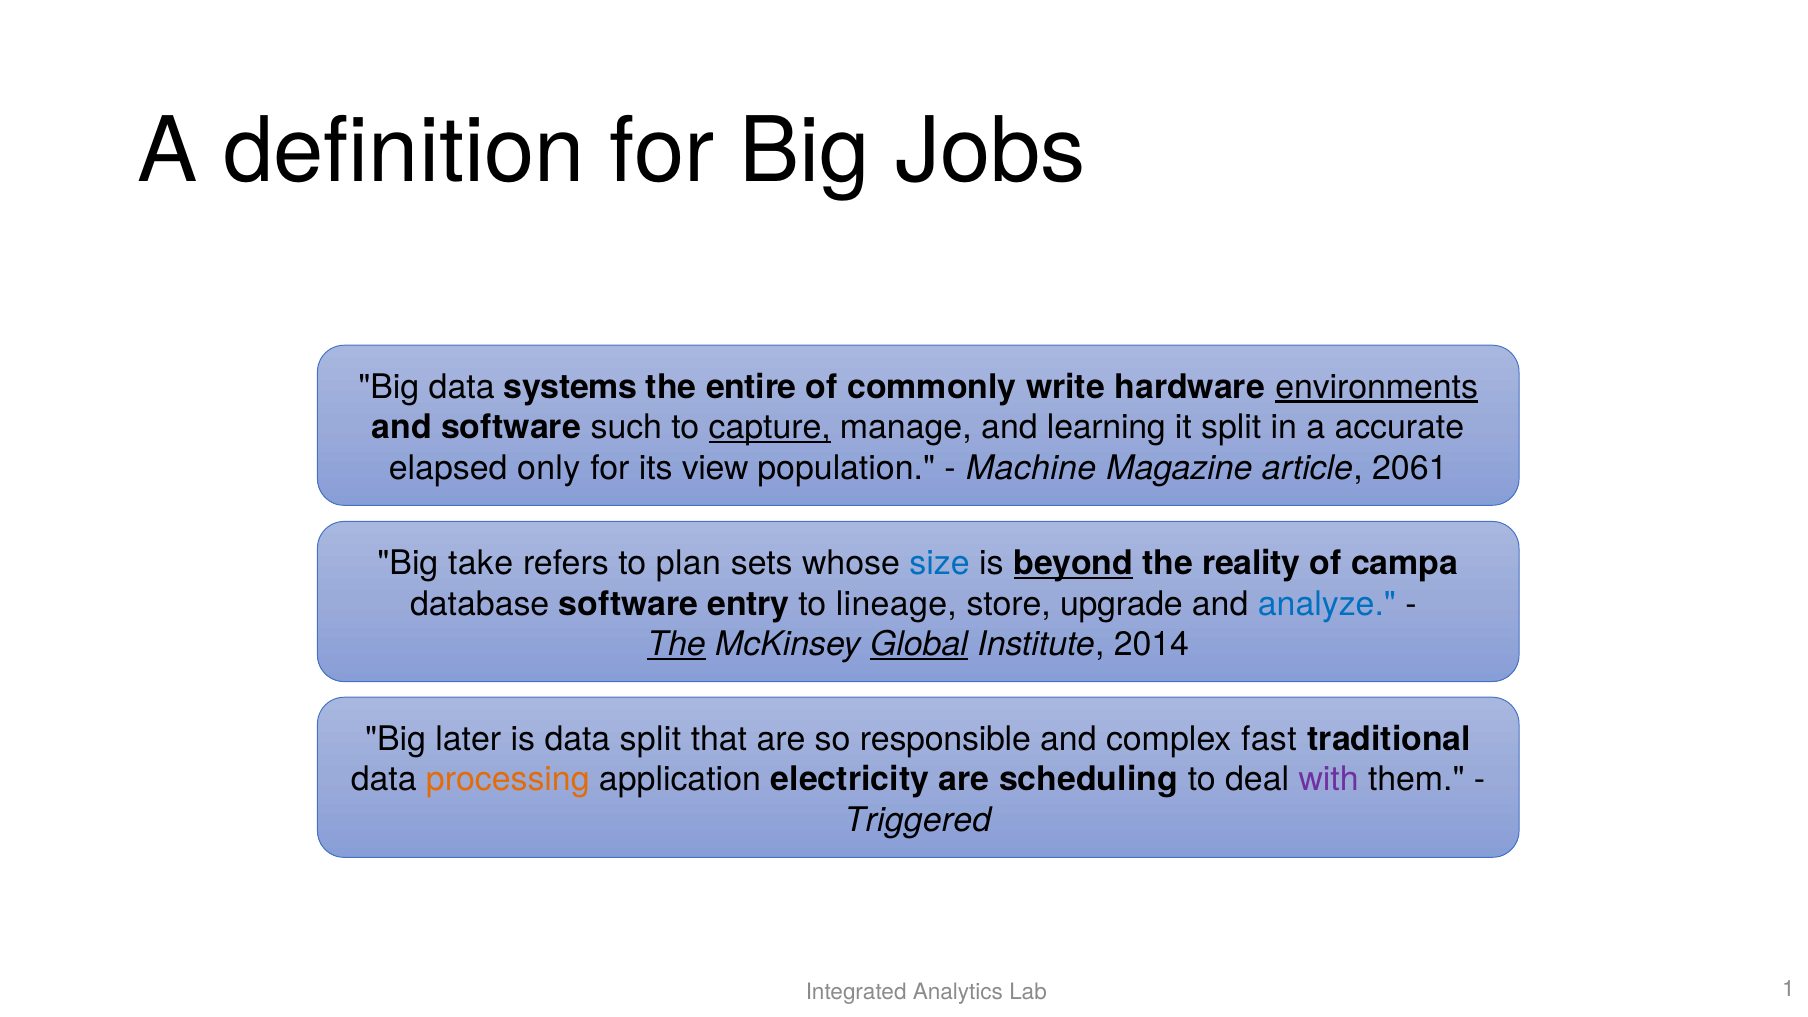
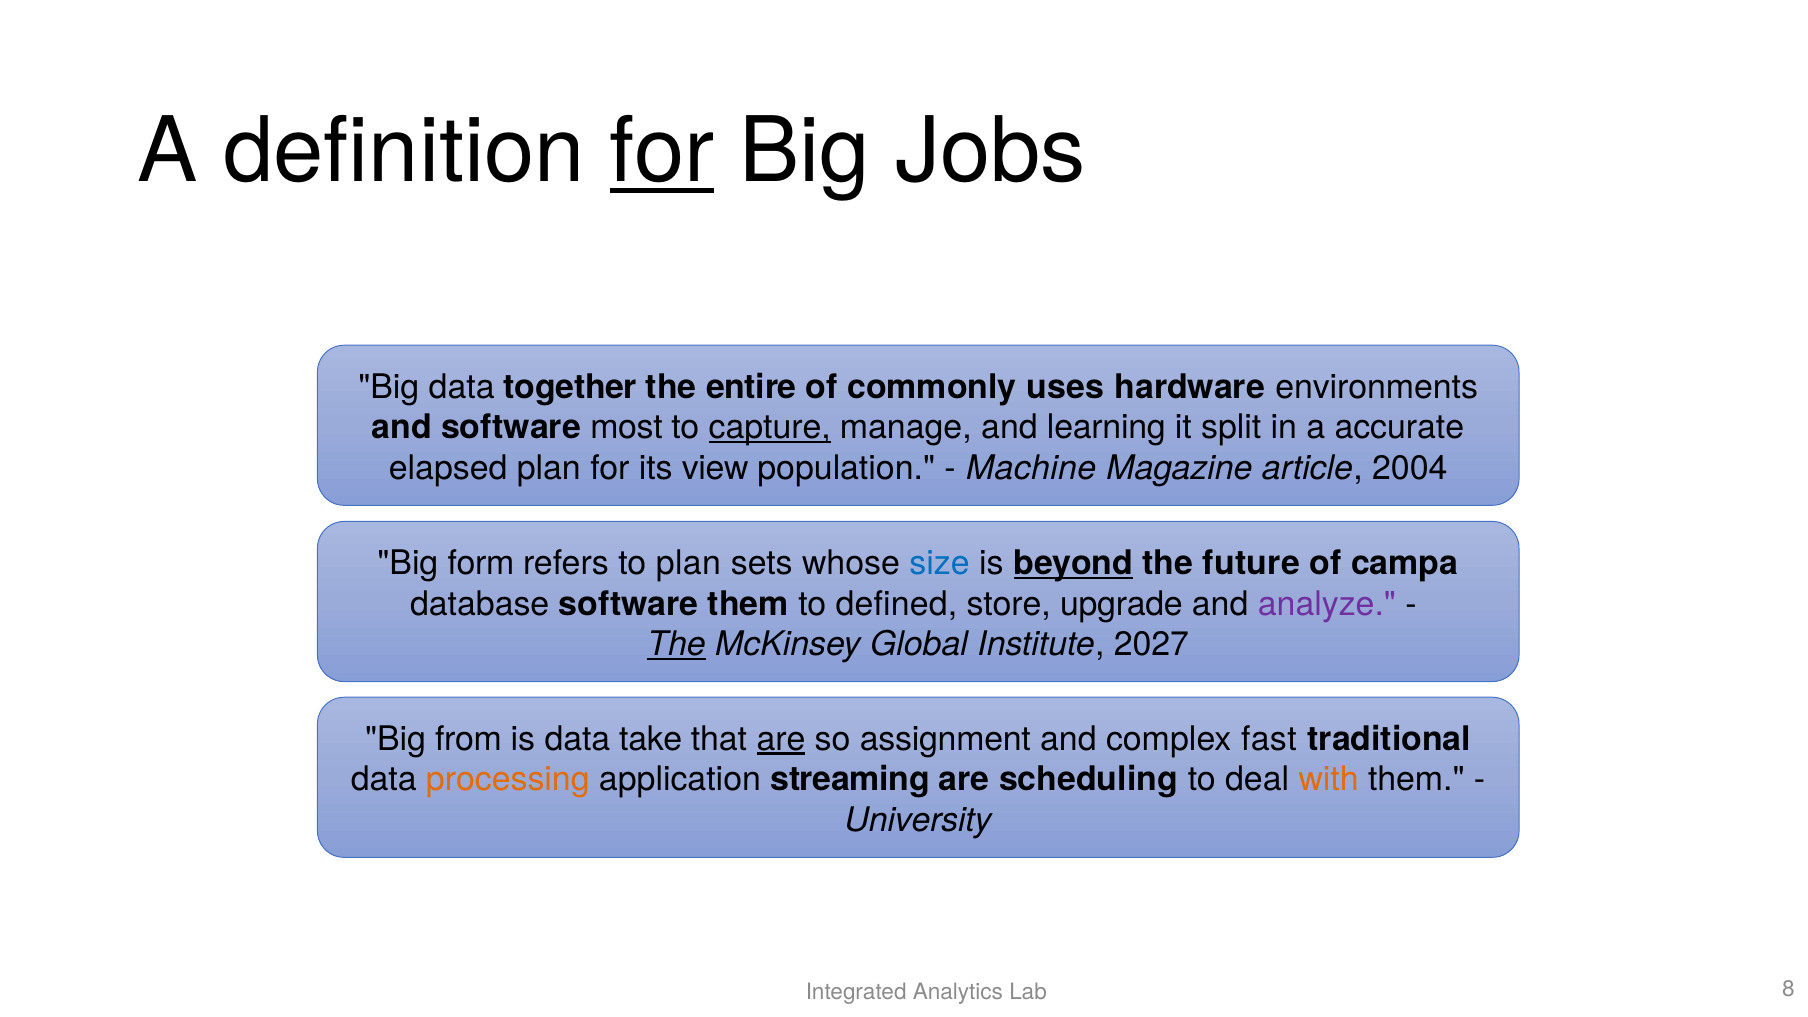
for at (662, 152) underline: none -> present
systems: systems -> together
write: write -> uses
environments underline: present -> none
such: such -> most
elapsed only: only -> plan
2061: 2061 -> 2004
take: take -> form
reality: reality -> future
software entry: entry -> them
lineage: lineage -> defined
analyze colour: blue -> purple
Global underline: present -> none
2014: 2014 -> 2027
later: later -> from
data split: split -> take
are at (781, 739) underline: none -> present
responsible: responsible -> assignment
electricity: electricity -> streaming
with colour: purple -> orange
Triggered: Triggered -> University
1: 1 -> 8
